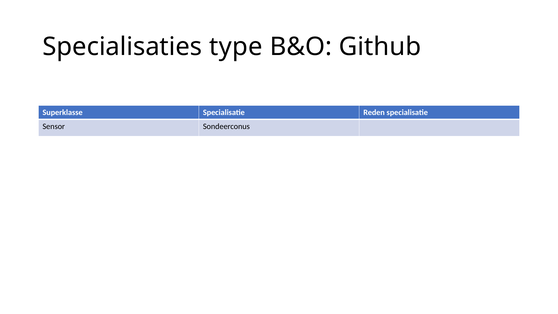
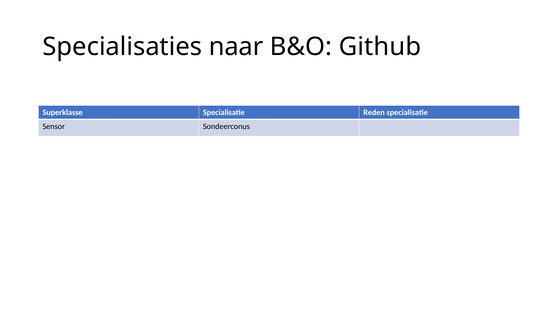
type: type -> naar
